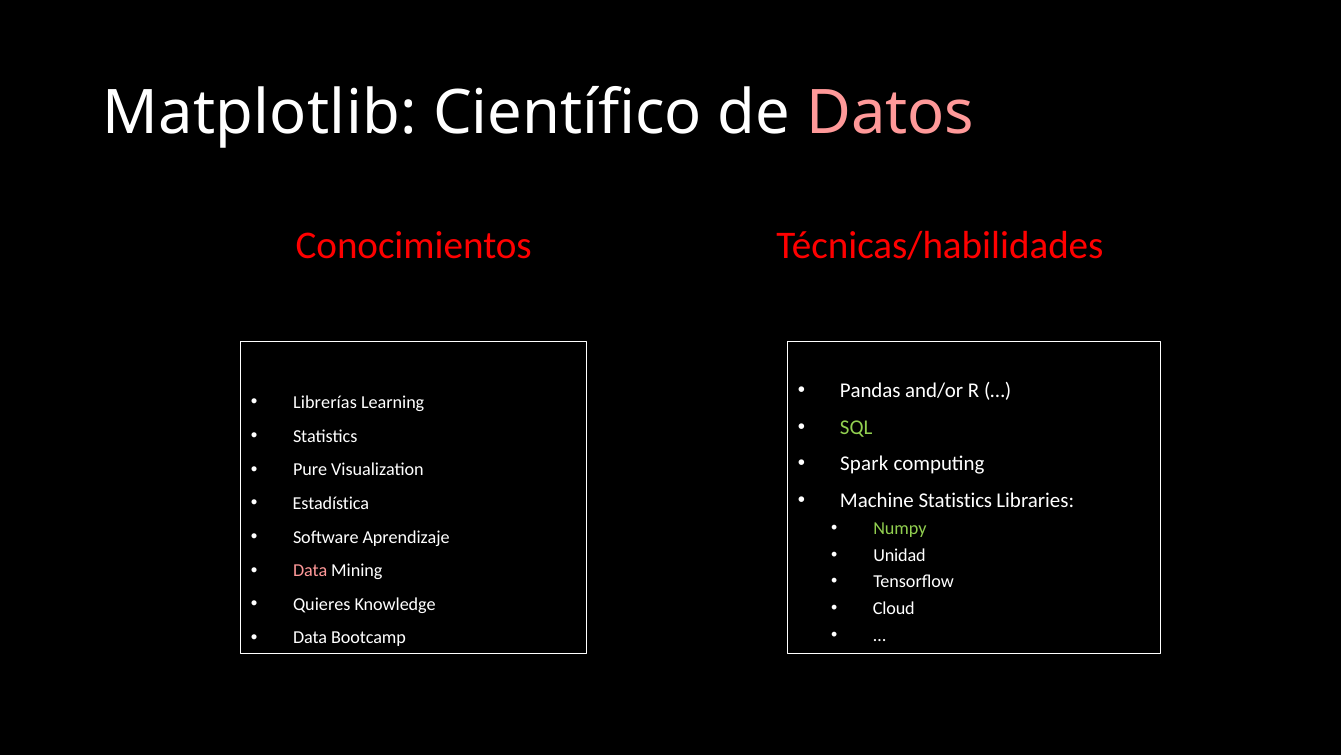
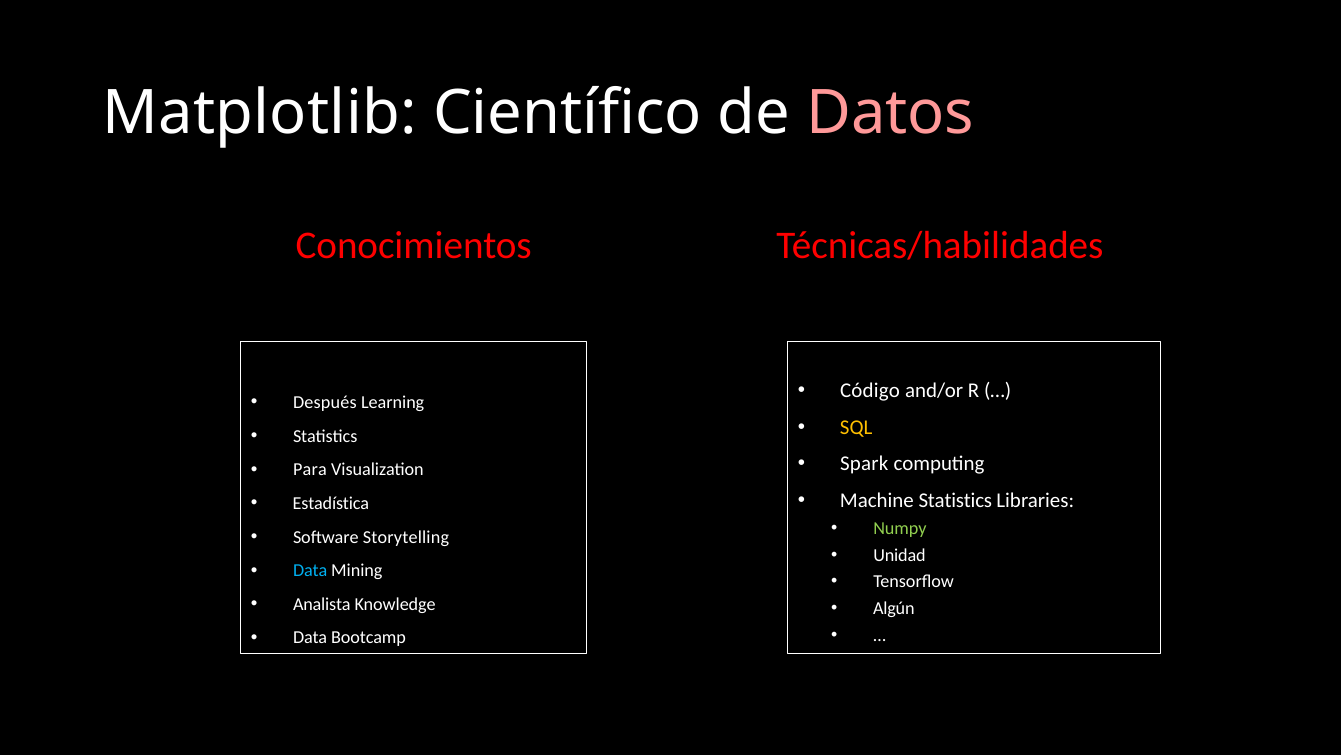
Pandas: Pandas -> Código
Librerías: Librerías -> Después
SQL colour: light green -> yellow
Pure: Pure -> Para
Aprendizaje: Aprendizaje -> Storytelling
Data at (310, 570) colour: pink -> light blue
Quieres: Quieres -> Analista
Cloud: Cloud -> Algún
